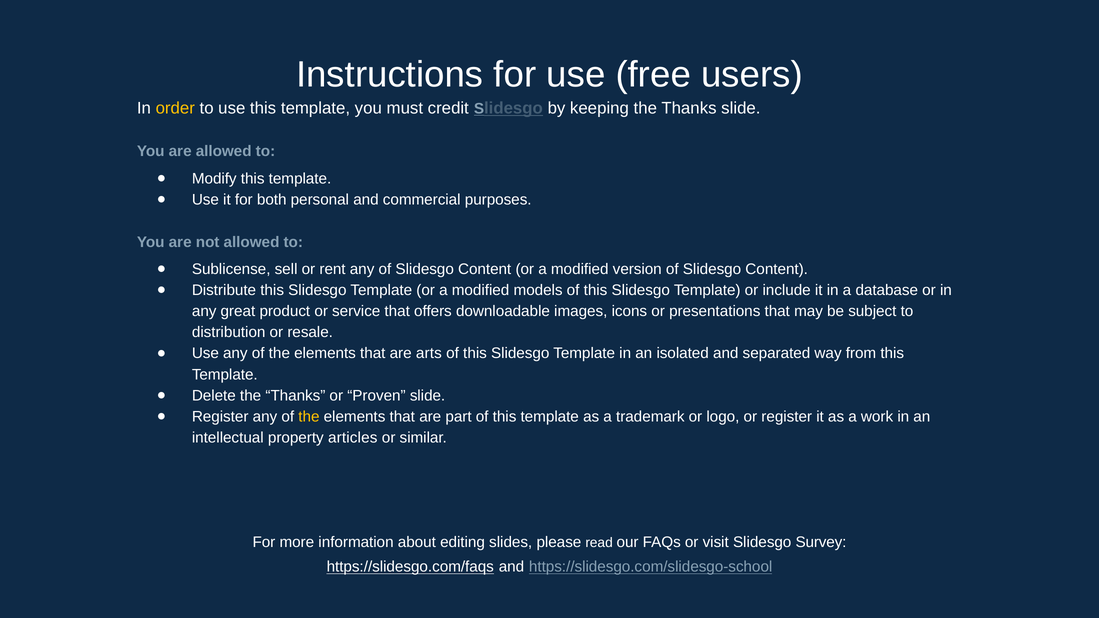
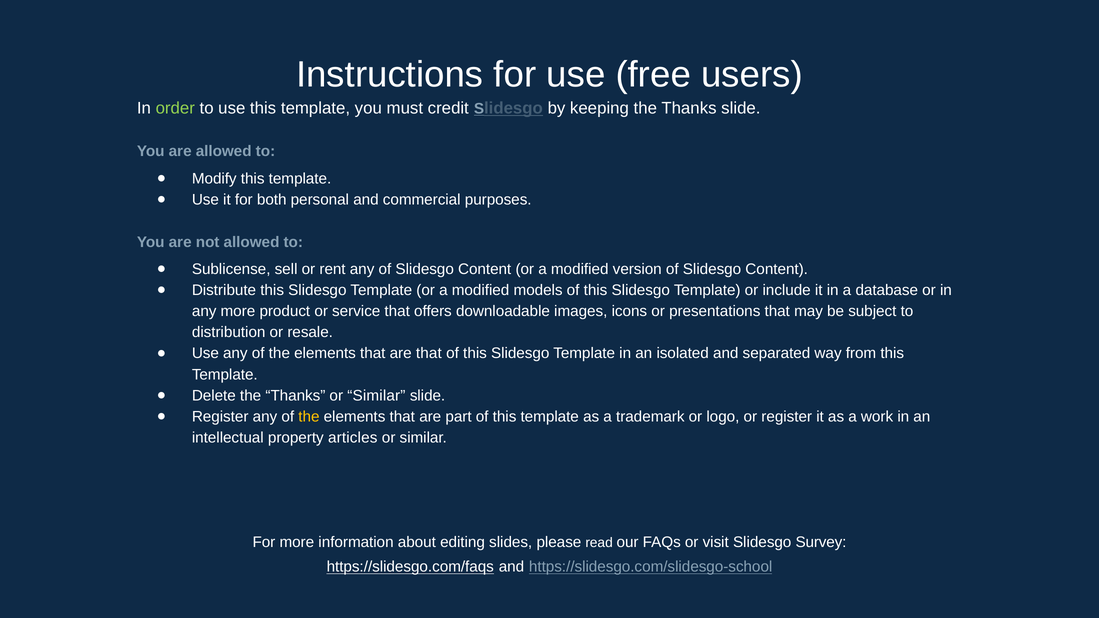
order colour: yellow -> light green
any great: great -> more
are arts: arts -> that
Thanks or Proven: Proven -> Similar
